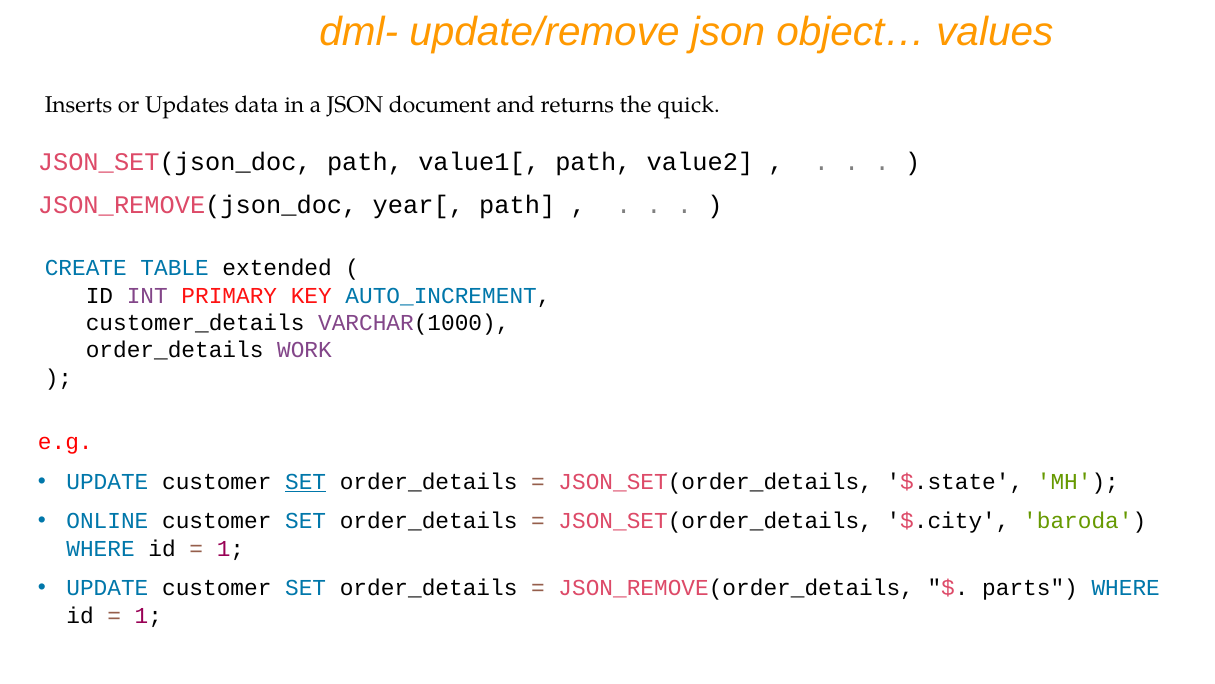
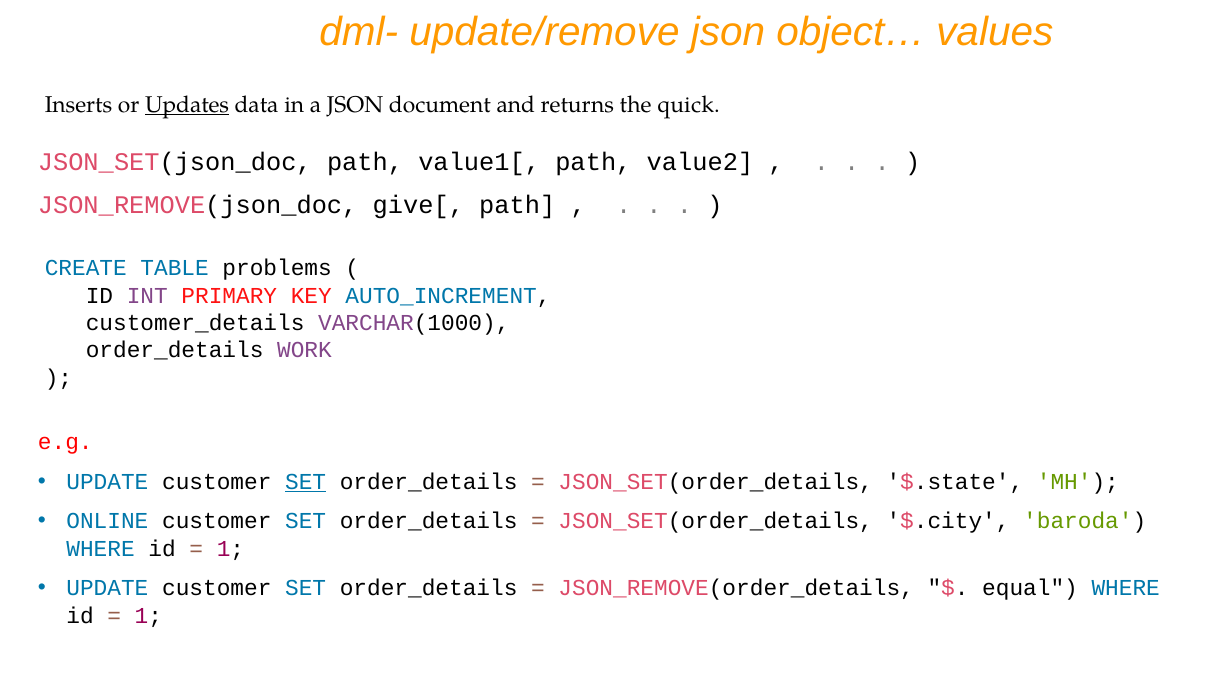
Updates underline: none -> present
year[: year[ -> give[
extended: extended -> problems
parts: parts -> equal
